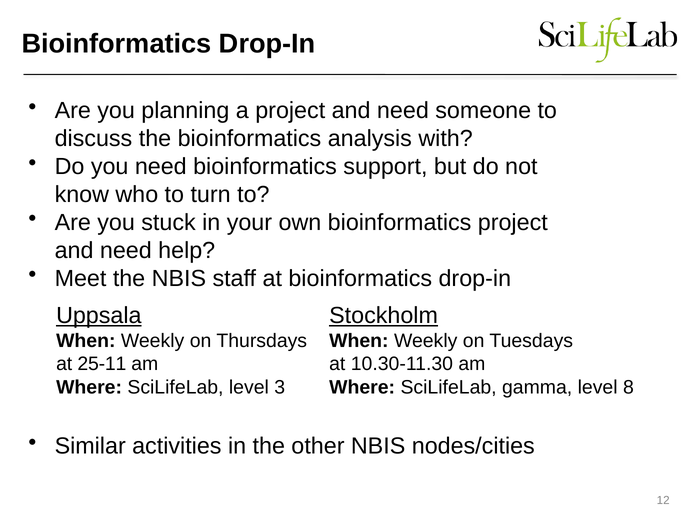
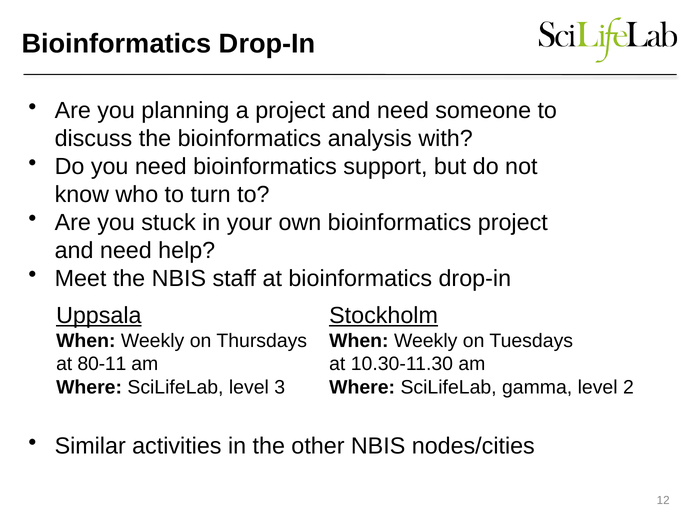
25-11: 25-11 -> 80-11
8: 8 -> 2
